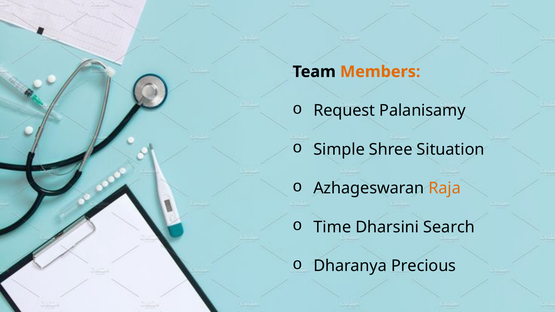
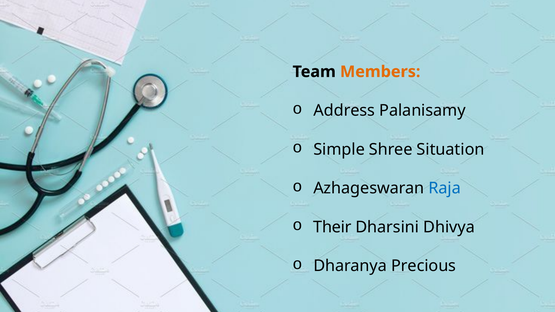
Request: Request -> Address
Raja colour: orange -> blue
Time: Time -> Their
Search: Search -> Dhivya
